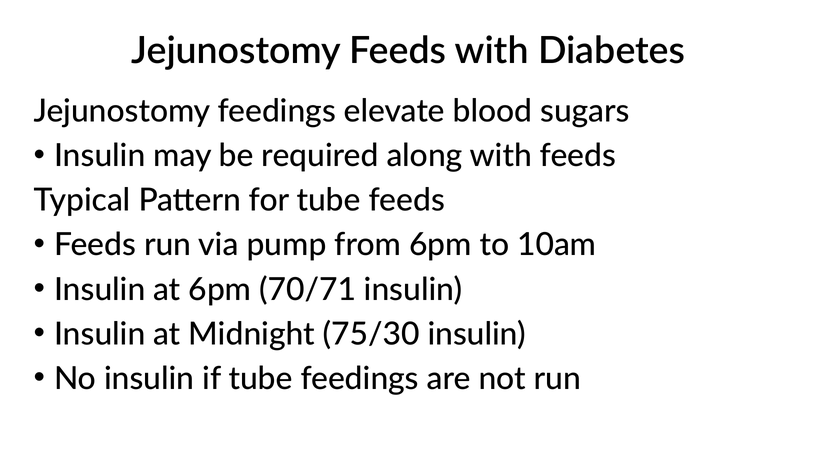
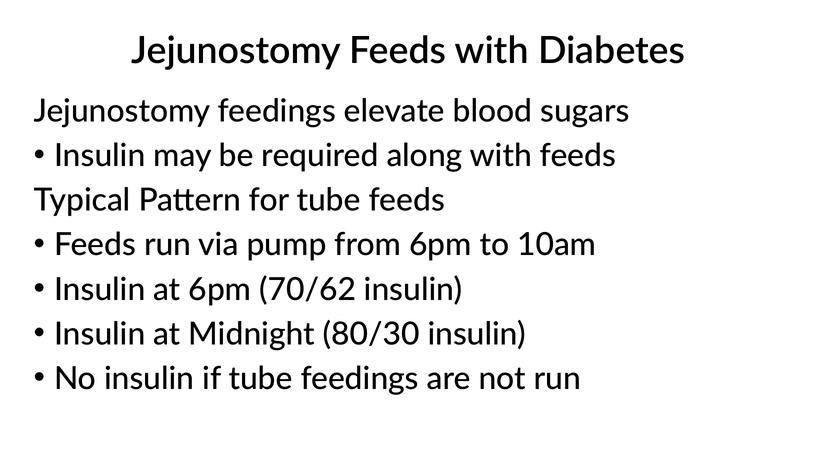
70/71: 70/71 -> 70/62
75/30: 75/30 -> 80/30
